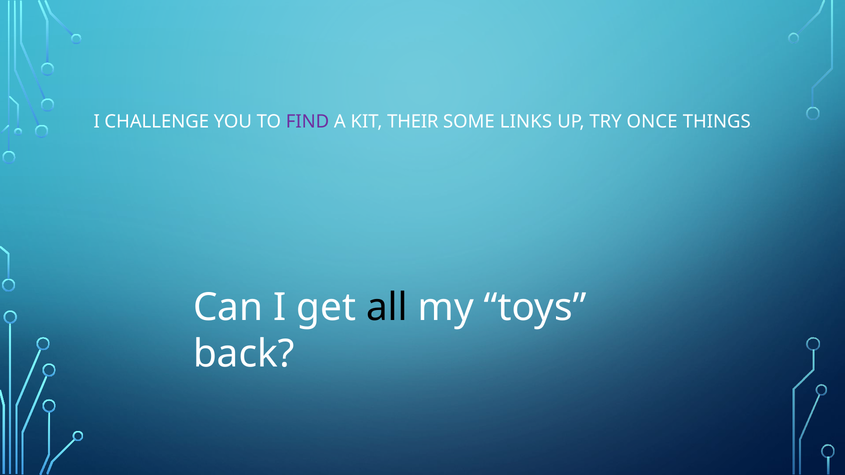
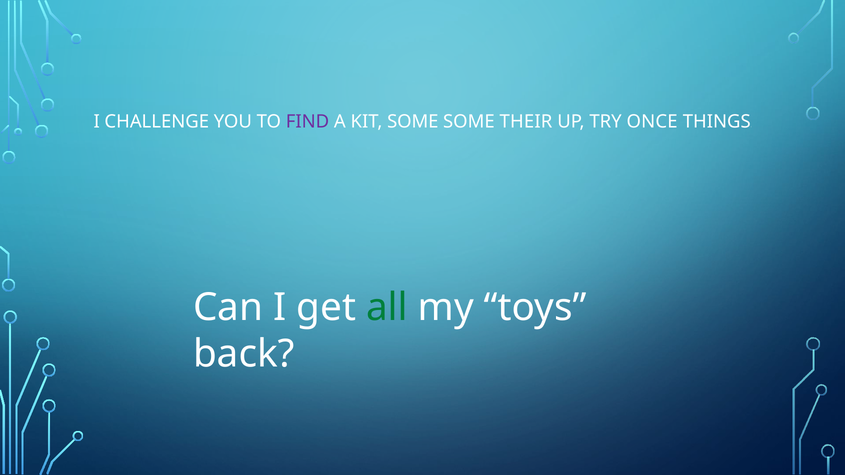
KIT THEIR: THEIR -> SOME
LINKS: LINKS -> THEIR
all colour: black -> green
